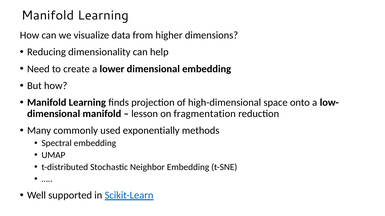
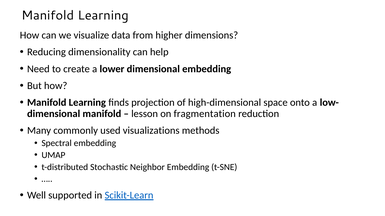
exponentially: exponentially -> visualizations
